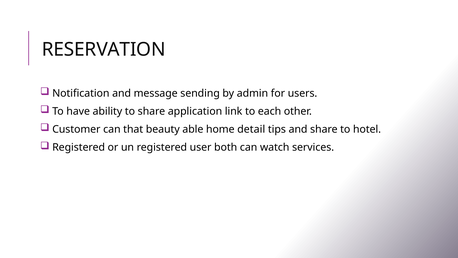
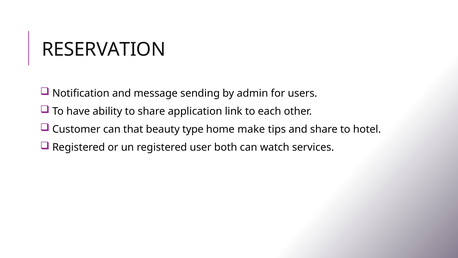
able: able -> type
detail: detail -> make
